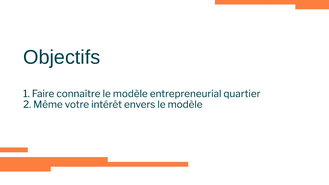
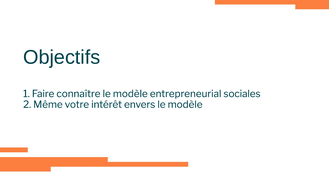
quartier: quartier -> sociales
